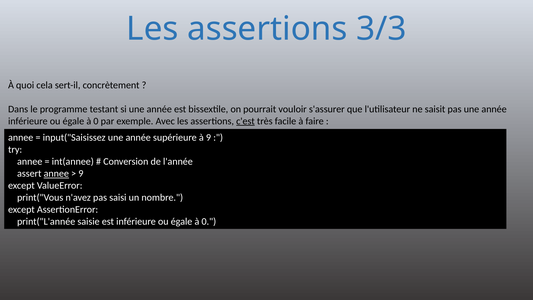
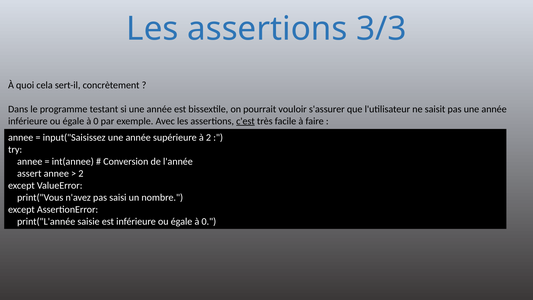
à 9: 9 -> 2
annee at (56, 174) underline: present -> none
9 at (81, 174): 9 -> 2
